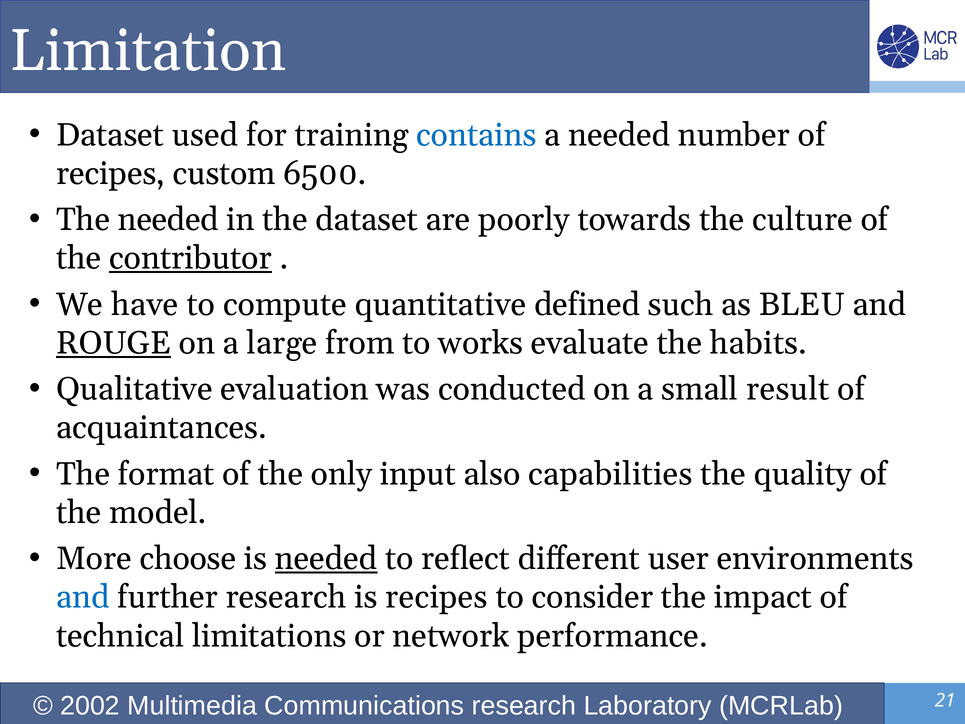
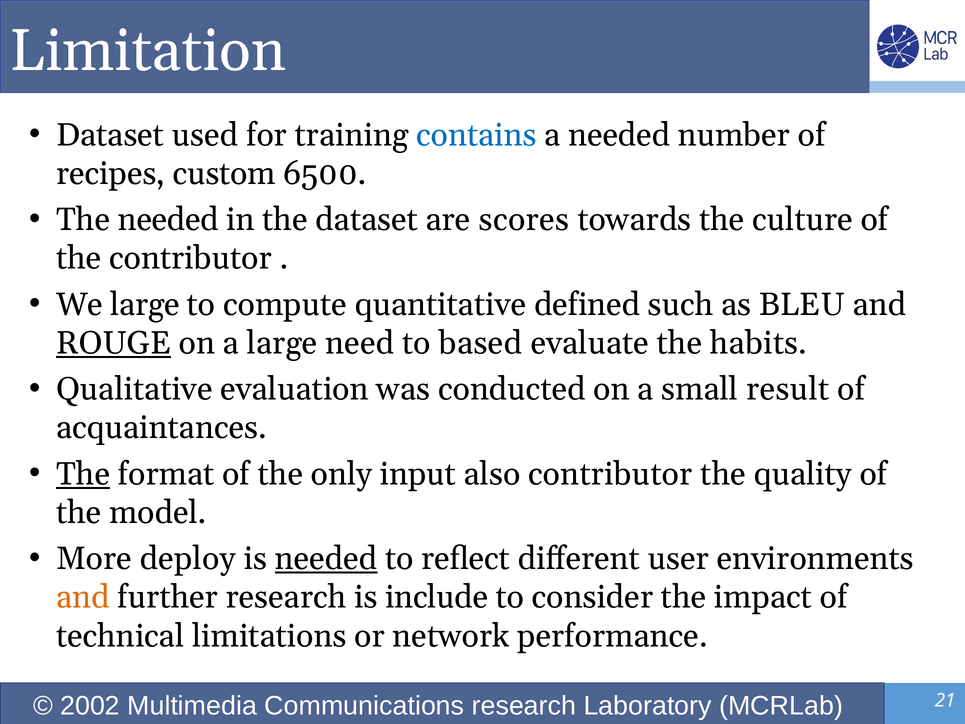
poorly: poorly -> scores
contributor at (190, 258) underline: present -> none
We have: have -> large
from: from -> need
works: works -> based
The at (83, 474) underline: none -> present
also capabilities: capabilities -> contributor
choose: choose -> deploy
and at (83, 597) colour: blue -> orange
is recipes: recipes -> include
